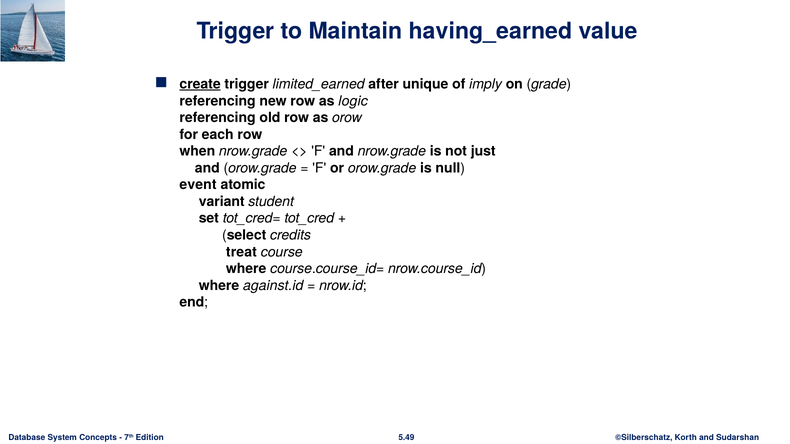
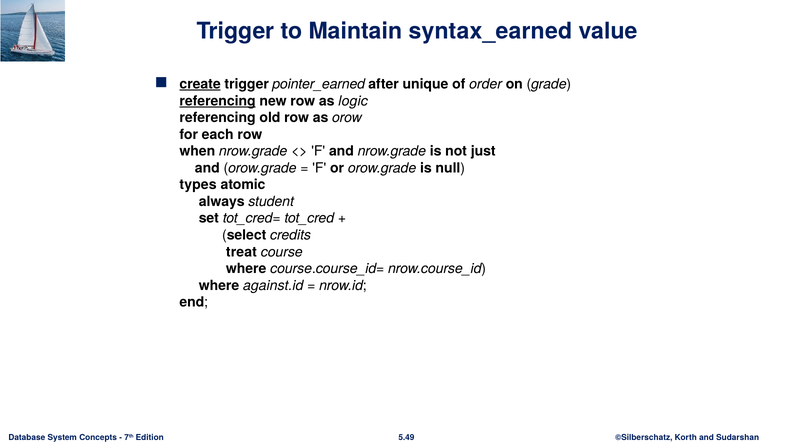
having_earned: having_earned -> syntax_earned
limited_earned: limited_earned -> pointer_earned
imply: imply -> order
referencing at (218, 101) underline: none -> present
event: event -> types
variant: variant -> always
